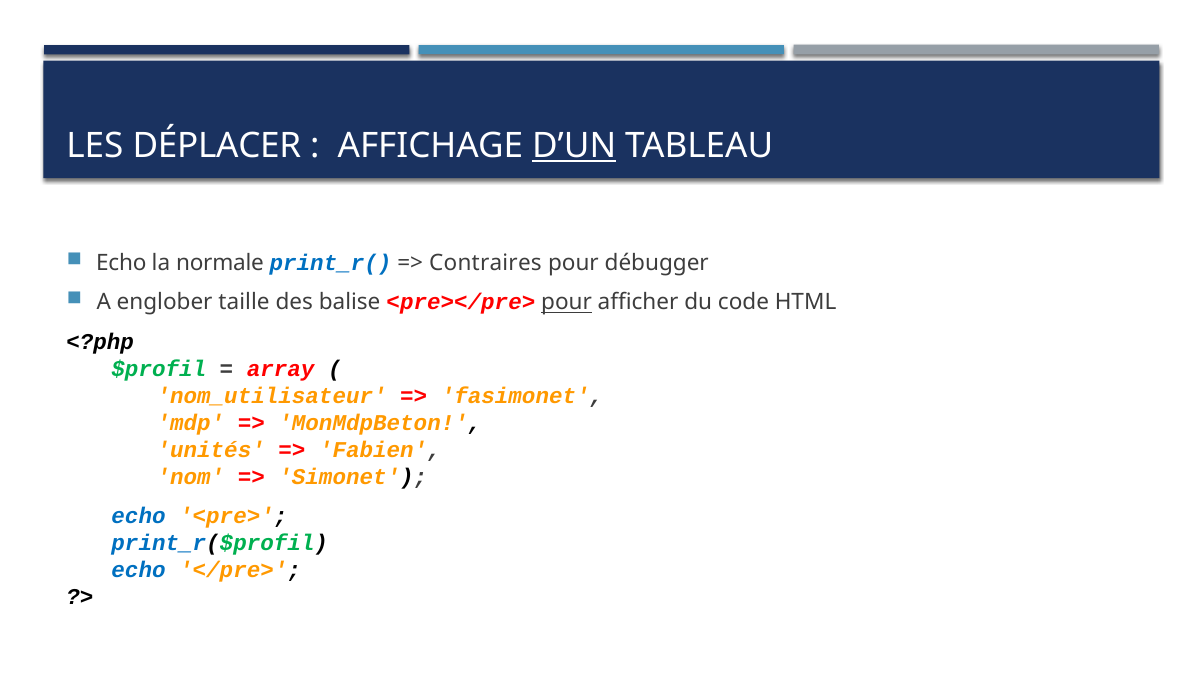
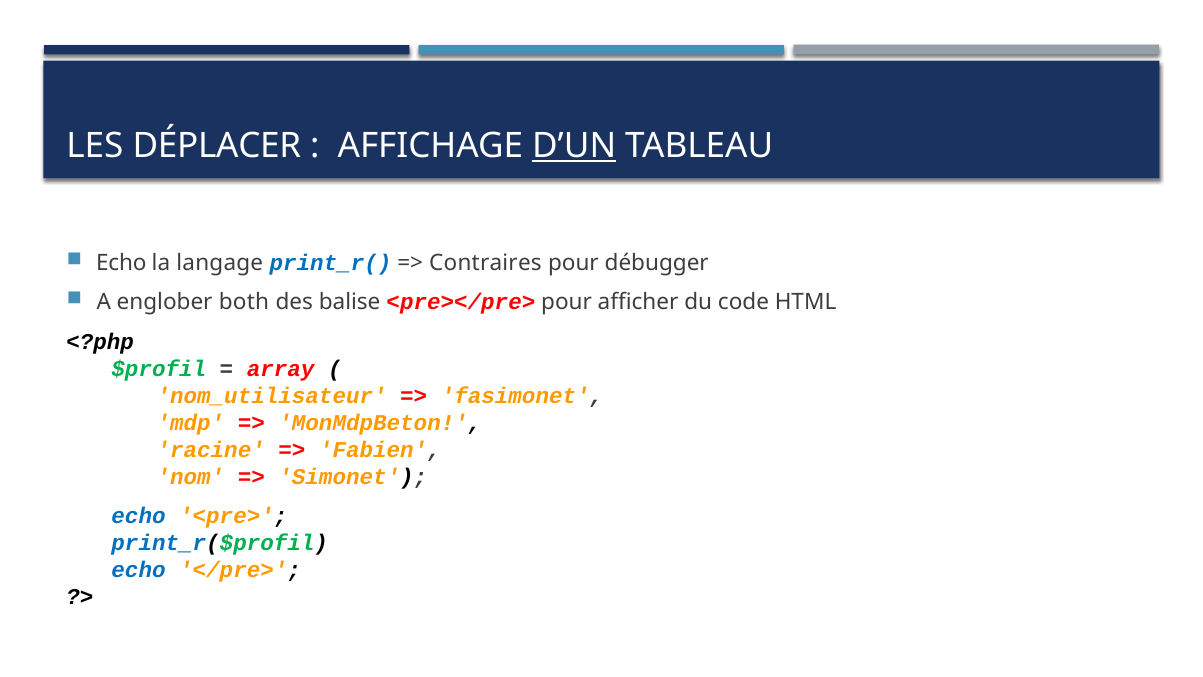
normale: normale -> langage
taille: taille -> both
pour at (567, 302) underline: present -> none
unités: unités -> racine
